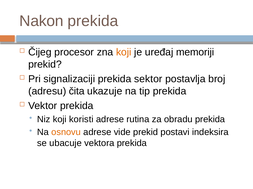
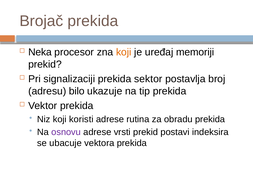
Nakon: Nakon -> Brojač
Čijeg: Čijeg -> Neka
čita: čita -> bilo
osnovu colour: orange -> purple
vide: vide -> vrsti
